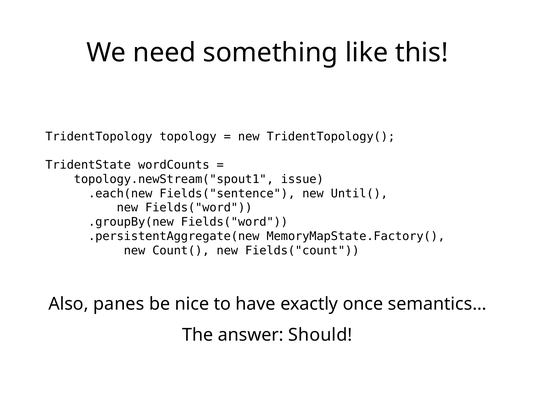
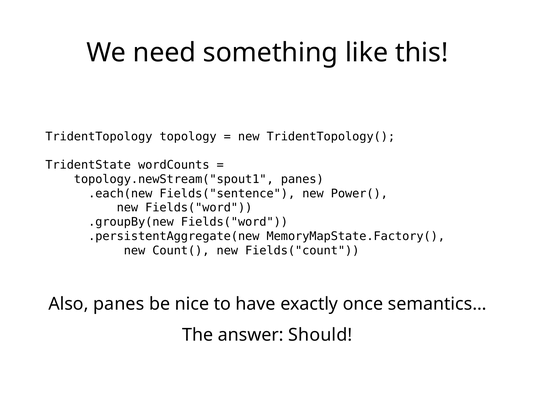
topology.newStream("spout1 issue: issue -> panes
Until(: Until( -> Power(
